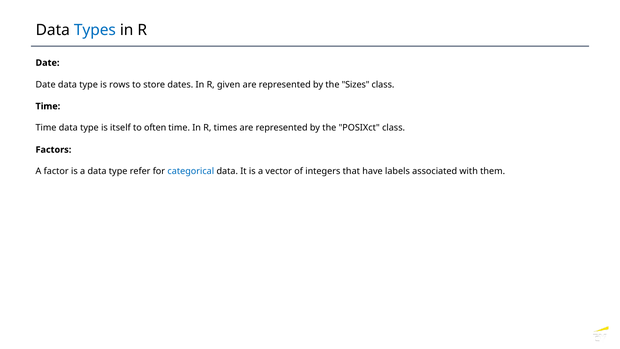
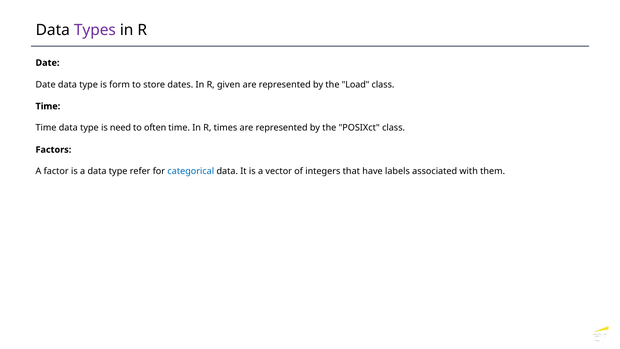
Types colour: blue -> purple
rows: rows -> form
Sizes: Sizes -> Load
itself: itself -> need
